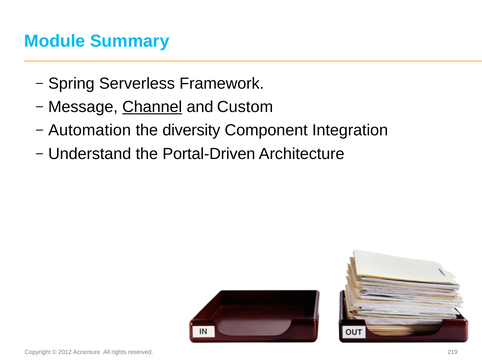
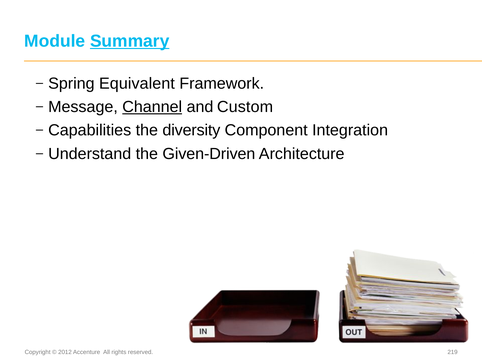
Summary underline: none -> present
Serverless: Serverless -> Equivalent
Automation: Automation -> Capabilities
Portal-Driven: Portal-Driven -> Given-Driven
